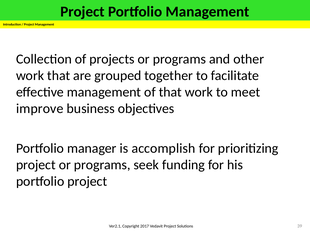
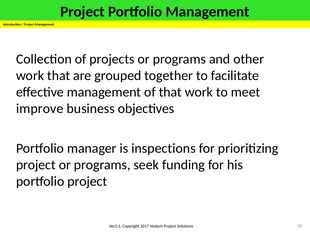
accomplish: accomplish -> inspections
